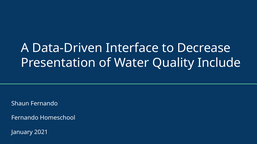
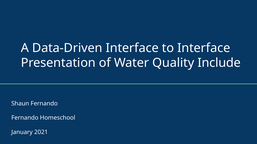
to Decrease: Decrease -> Interface
